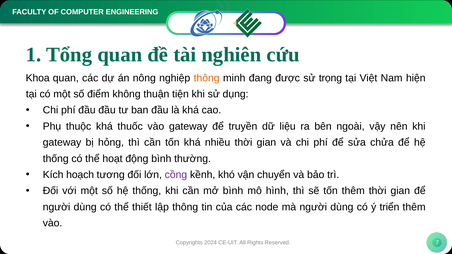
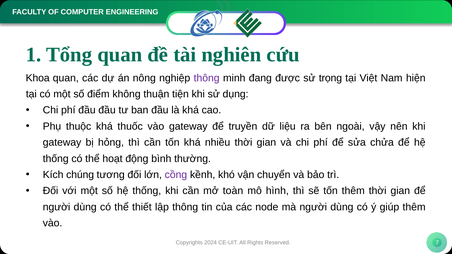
thông at (207, 78) colour: orange -> purple
hoạch: hoạch -> chúng
mở bình: bình -> toàn
triển: triển -> giúp
